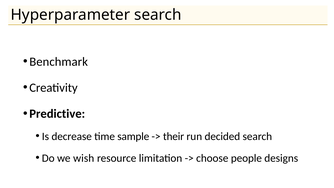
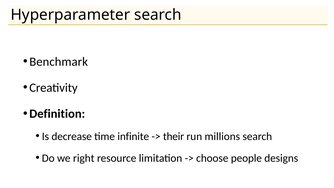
Predictive: Predictive -> Definition
sample: sample -> infinite
decided: decided -> millions
wish: wish -> right
